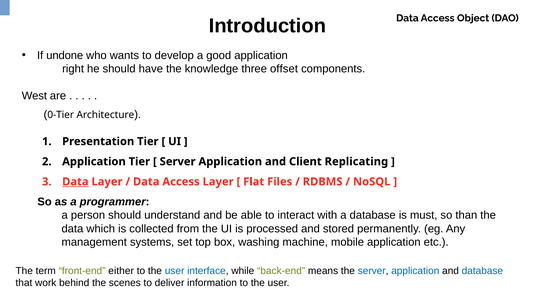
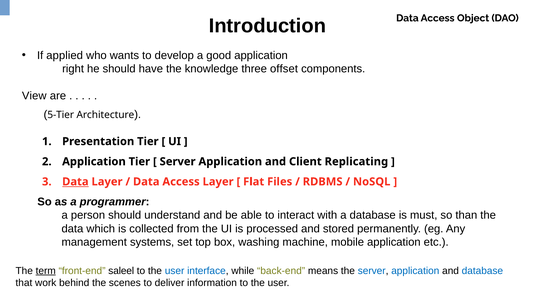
undone: undone -> applied
West: West -> View
0-Tier: 0-Tier -> 5-Tier
term underline: none -> present
either: either -> saleel
